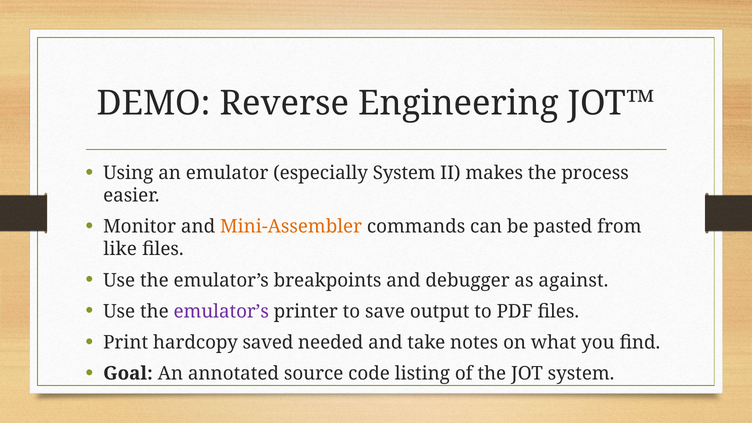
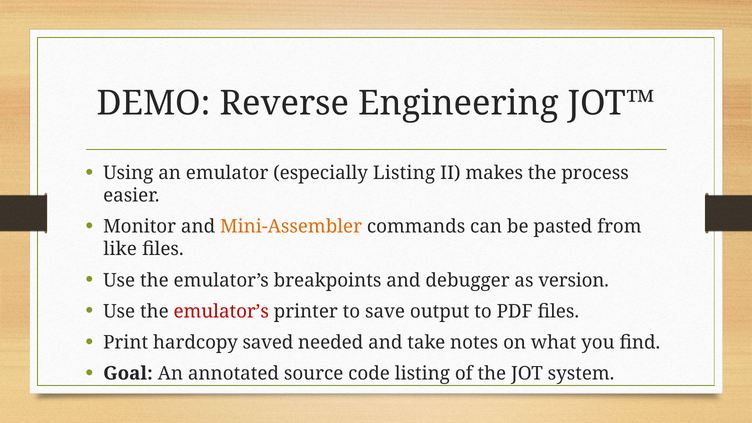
especially System: System -> Listing
against: against -> version
emulator’s at (221, 311) colour: purple -> red
